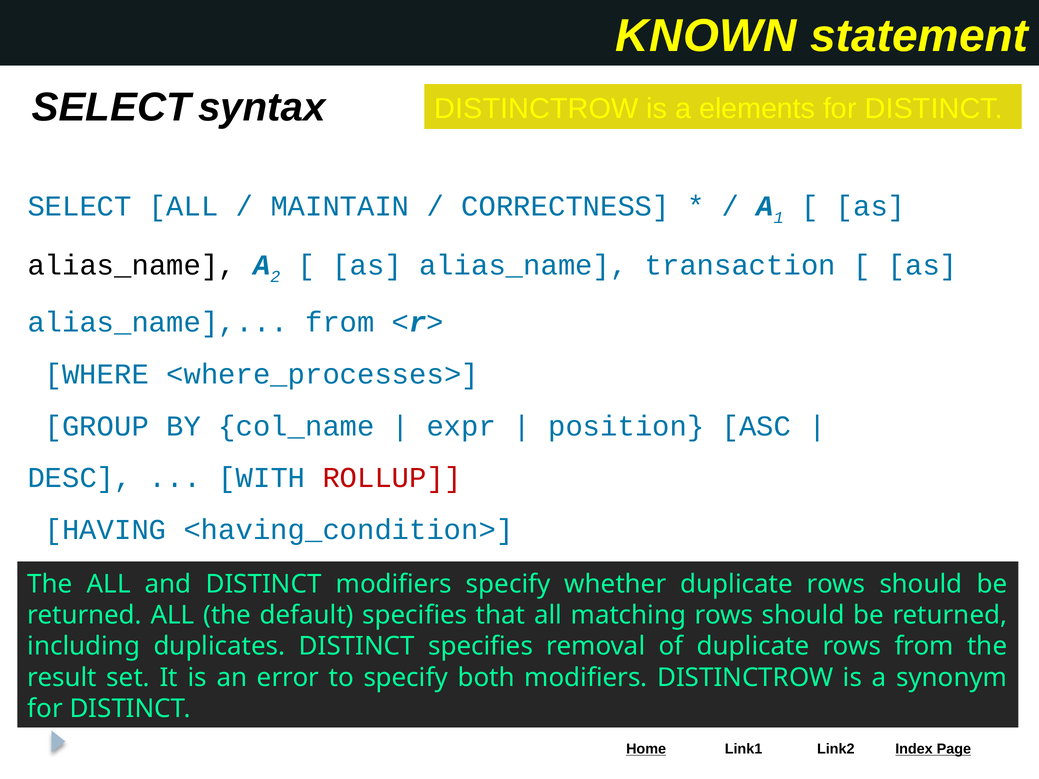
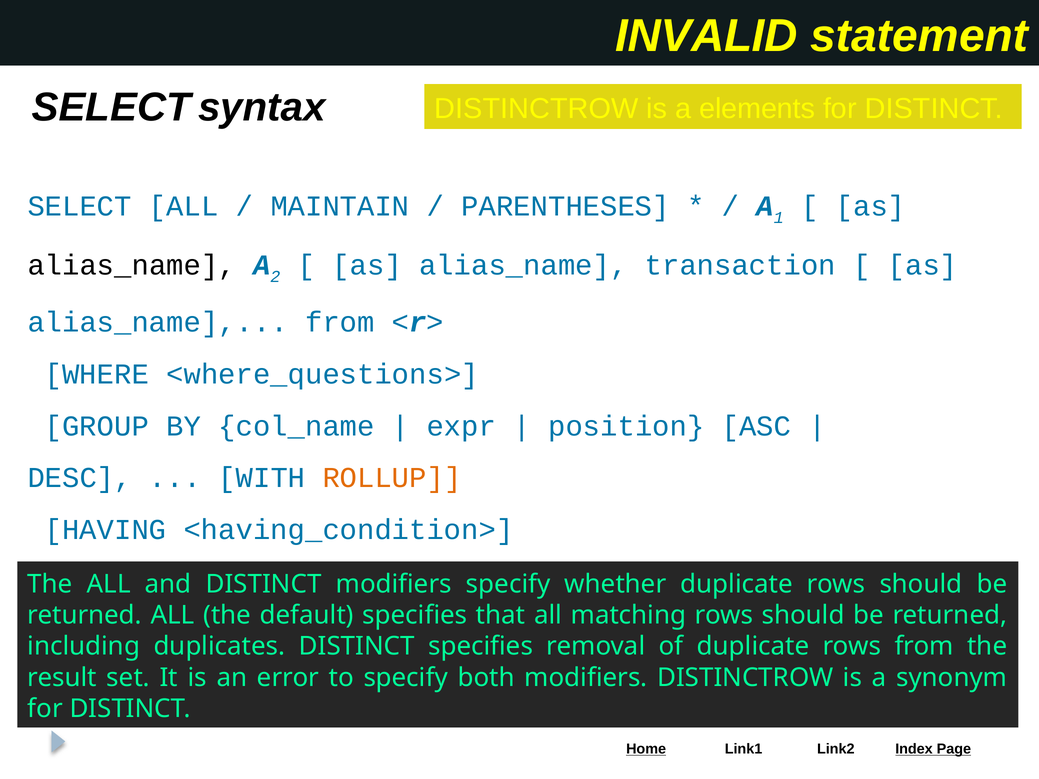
KNOWN: KNOWN -> INVALID
CORRECTNESS: CORRECTNESS -> PARENTHESES
<where_processes>: <where_processes> -> <where_questions>
ROLLUP colour: red -> orange
